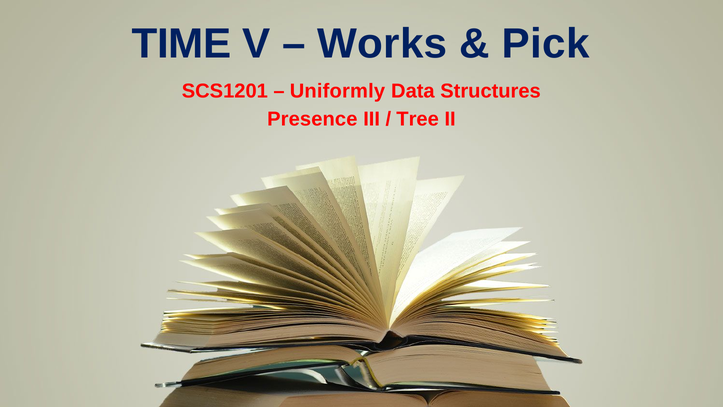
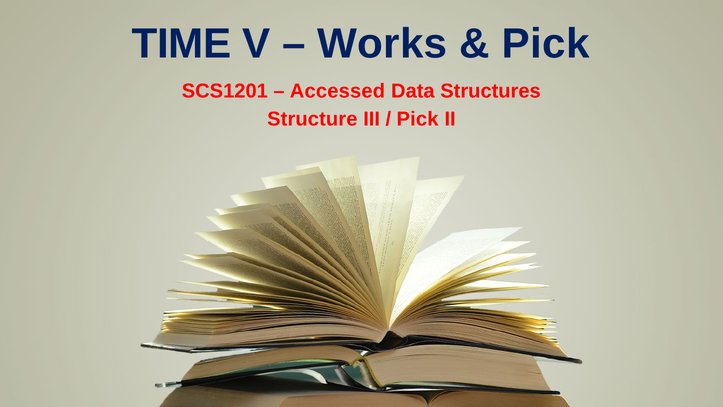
Uniformly: Uniformly -> Accessed
Presence: Presence -> Structure
Tree at (418, 119): Tree -> Pick
